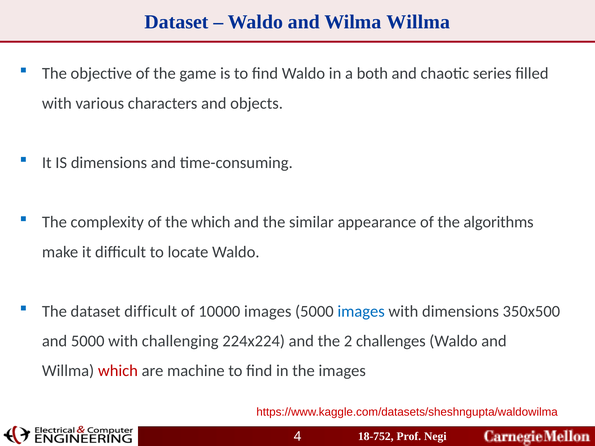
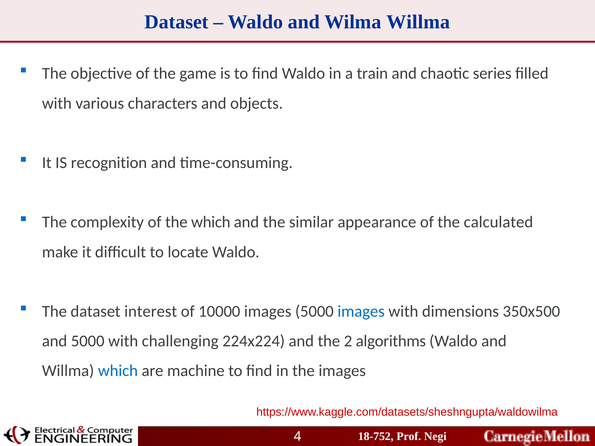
both: both -> train
IS dimensions: dimensions -> recognition
algorithms: algorithms -> calculated
dataset difficult: difficult -> interest
challenges: challenges -> algorithms
which at (118, 371) colour: red -> blue
